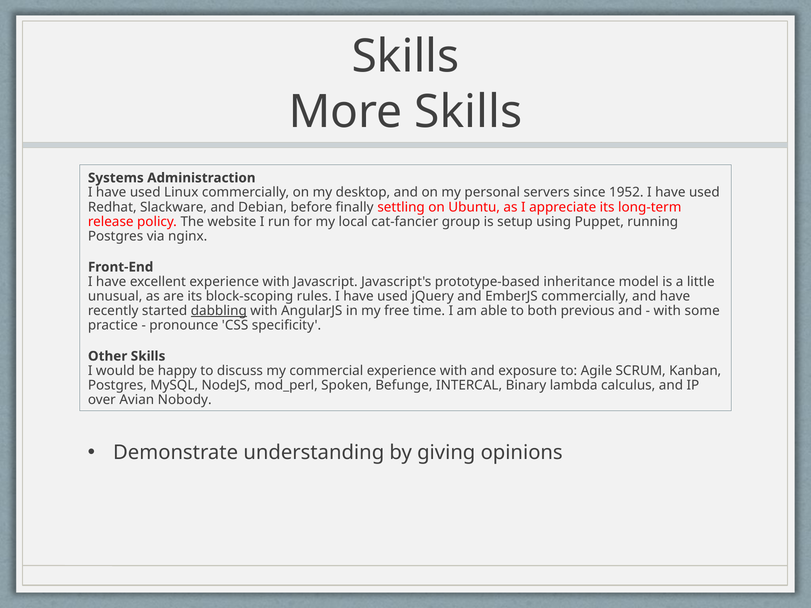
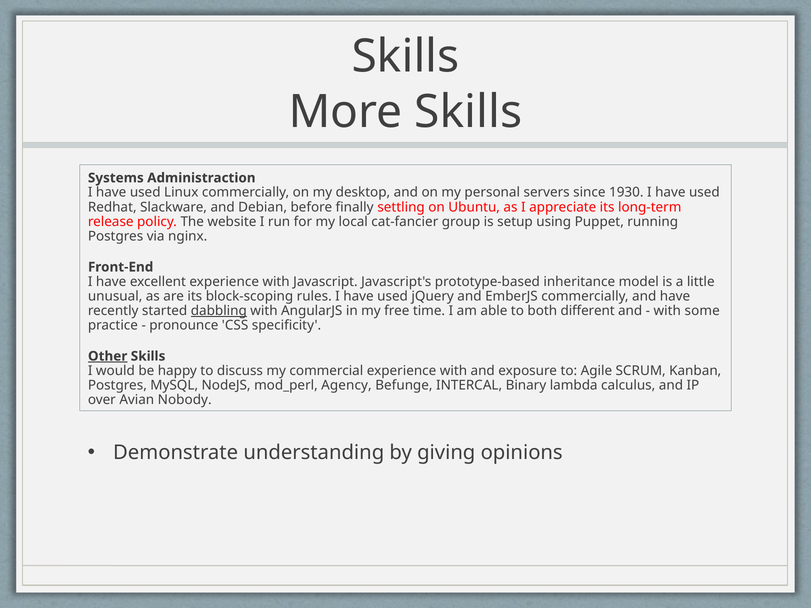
1952: 1952 -> 1930
previous: previous -> different
Other underline: none -> present
Spoken: Spoken -> Agency
